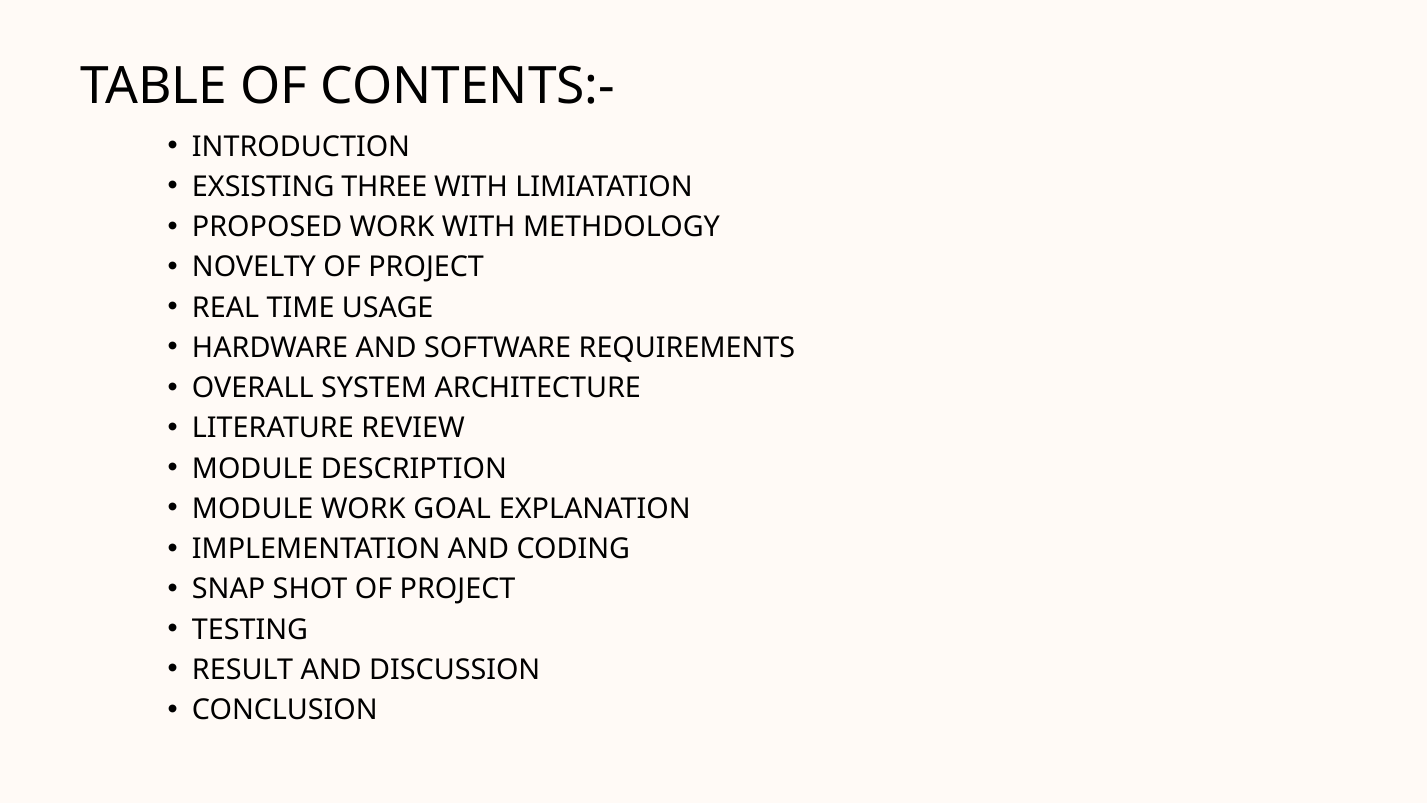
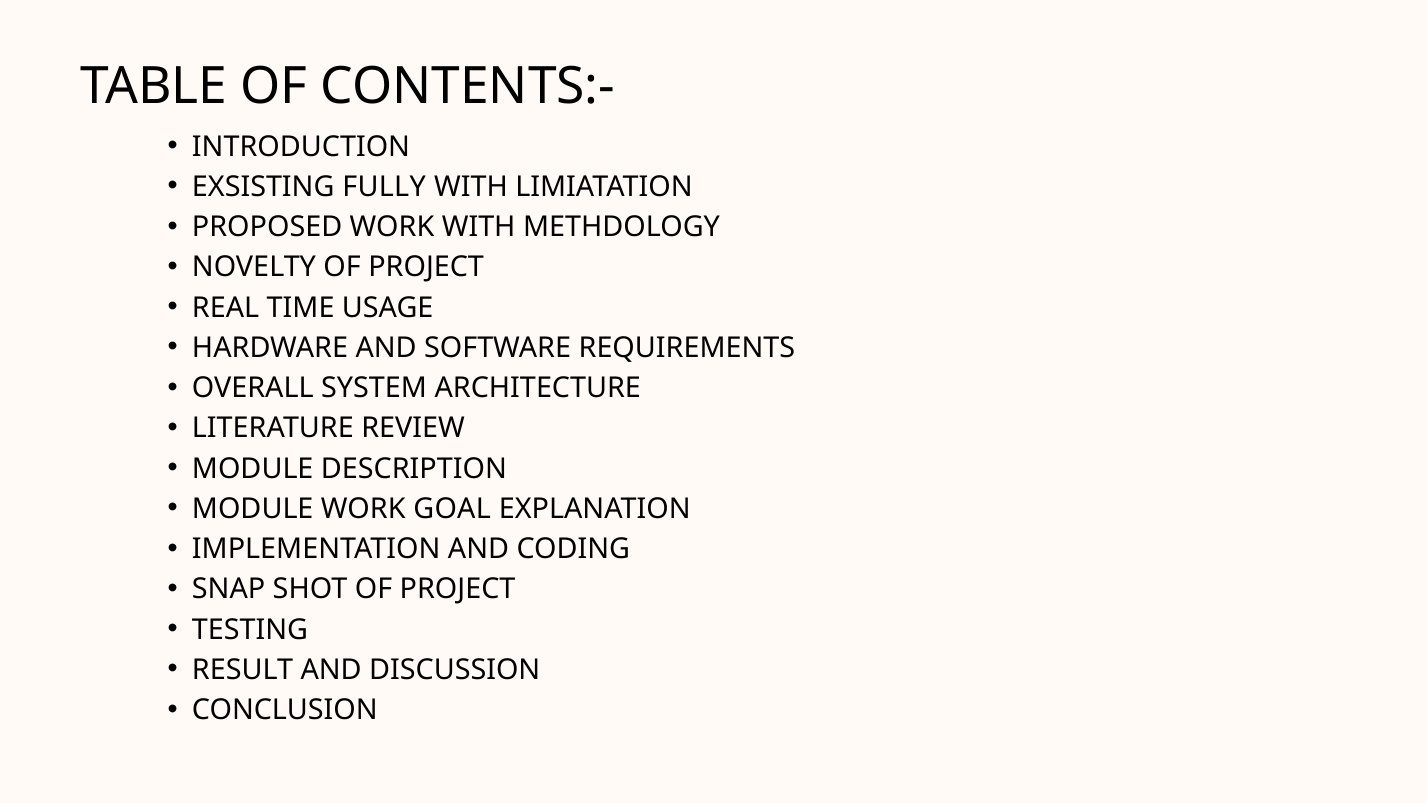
THREE: THREE -> FULLY
